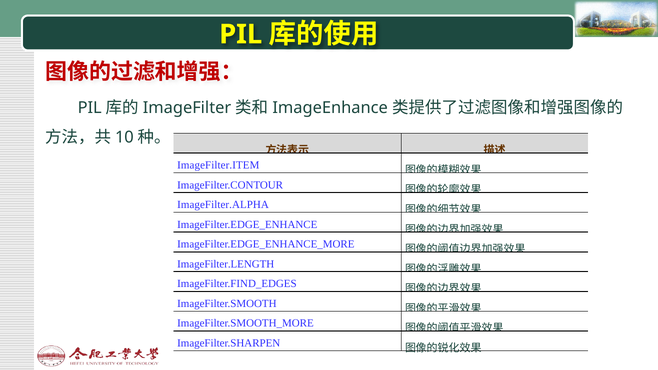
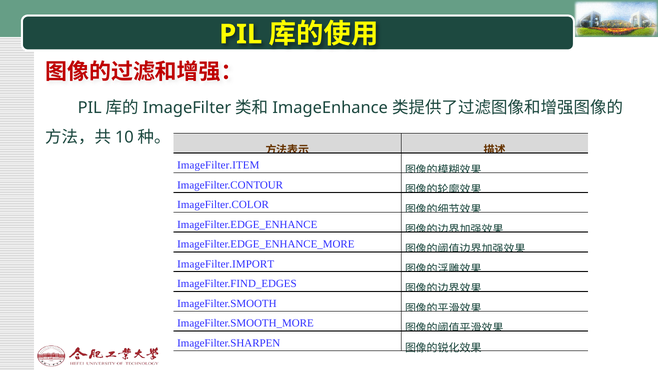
ImageFilter.ALPHA: ImageFilter.ALPHA -> ImageFilter.COLOR
ImageFilter.LENGTH: ImageFilter.LENGTH -> ImageFilter.IMPORT
